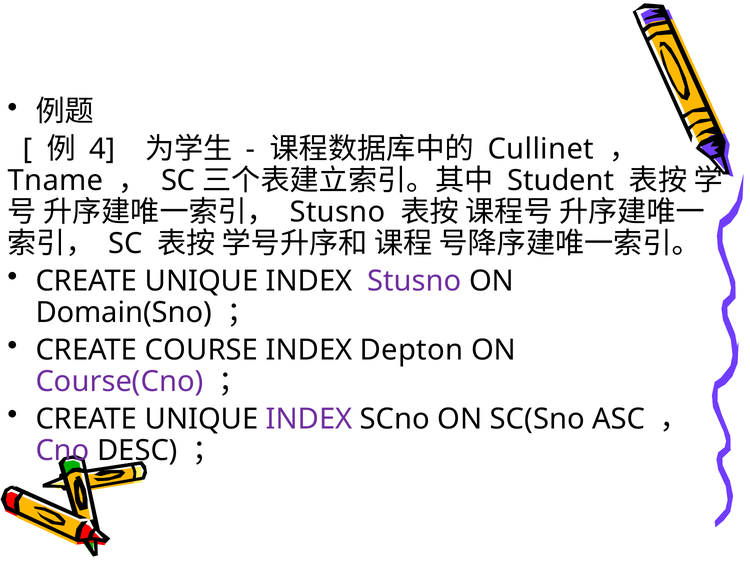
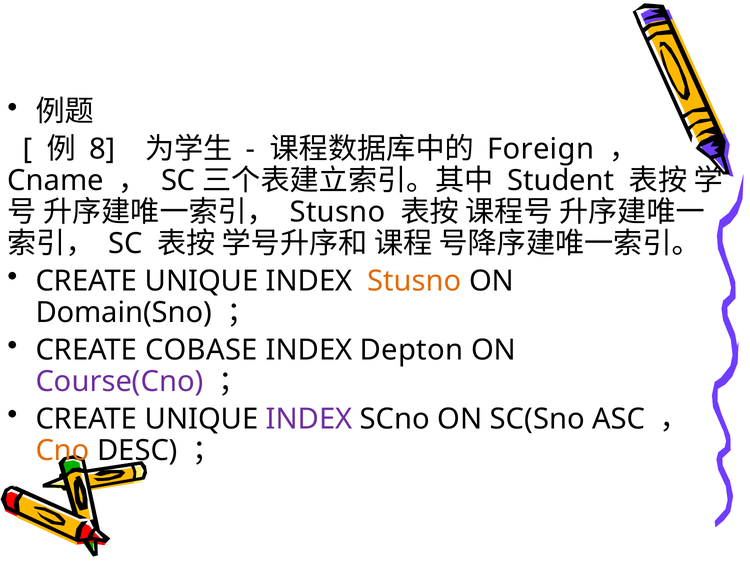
4: 4 -> 8
Cullinet: Cullinet -> Foreign
Tname: Tname -> Cname
Stusno at (414, 281) colour: purple -> orange
COURSE: COURSE -> COBASE
Cno colour: purple -> orange
